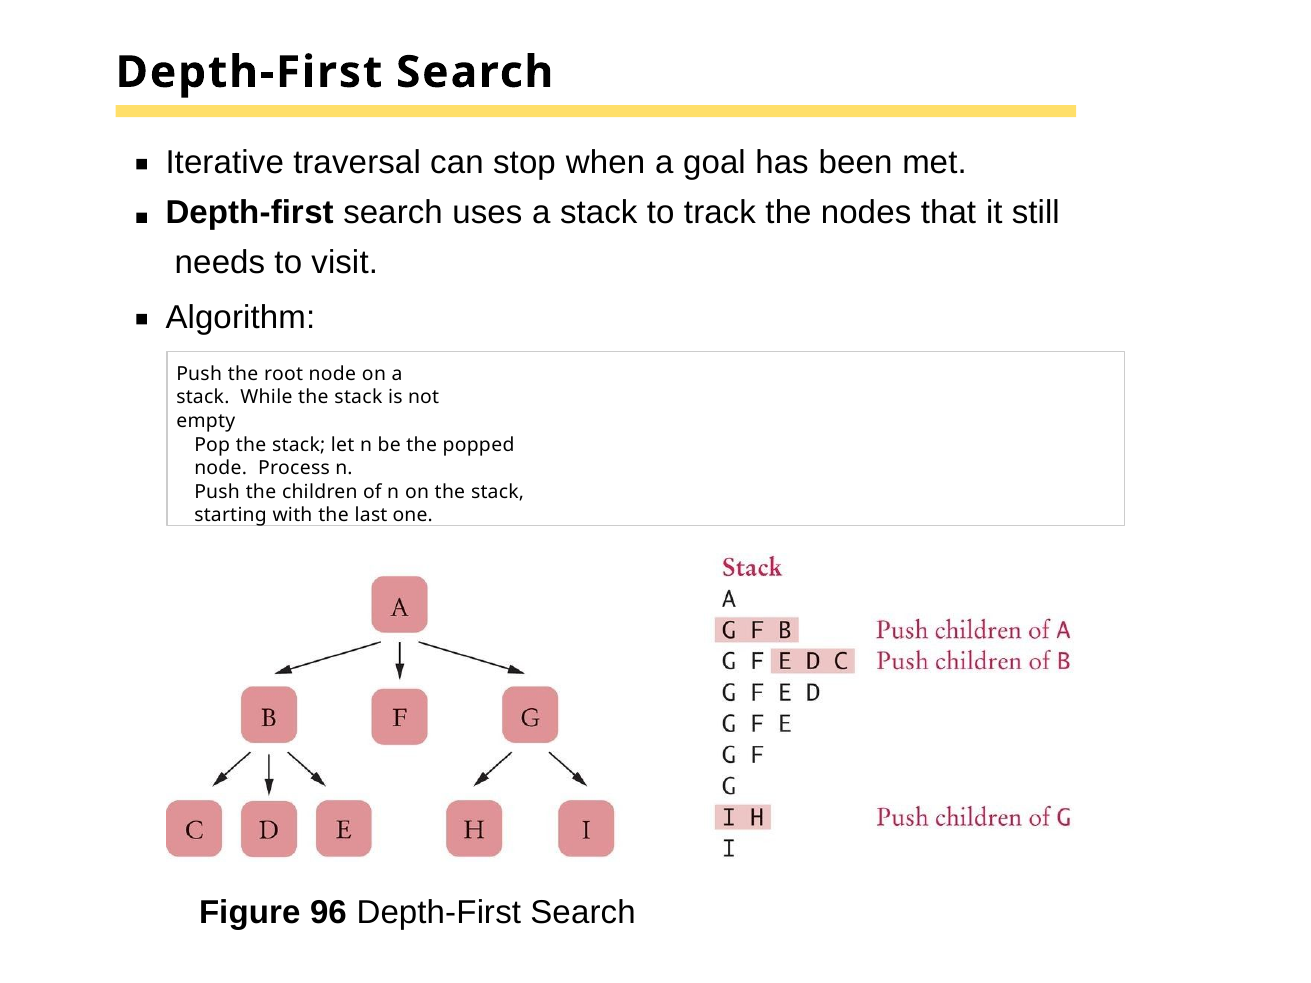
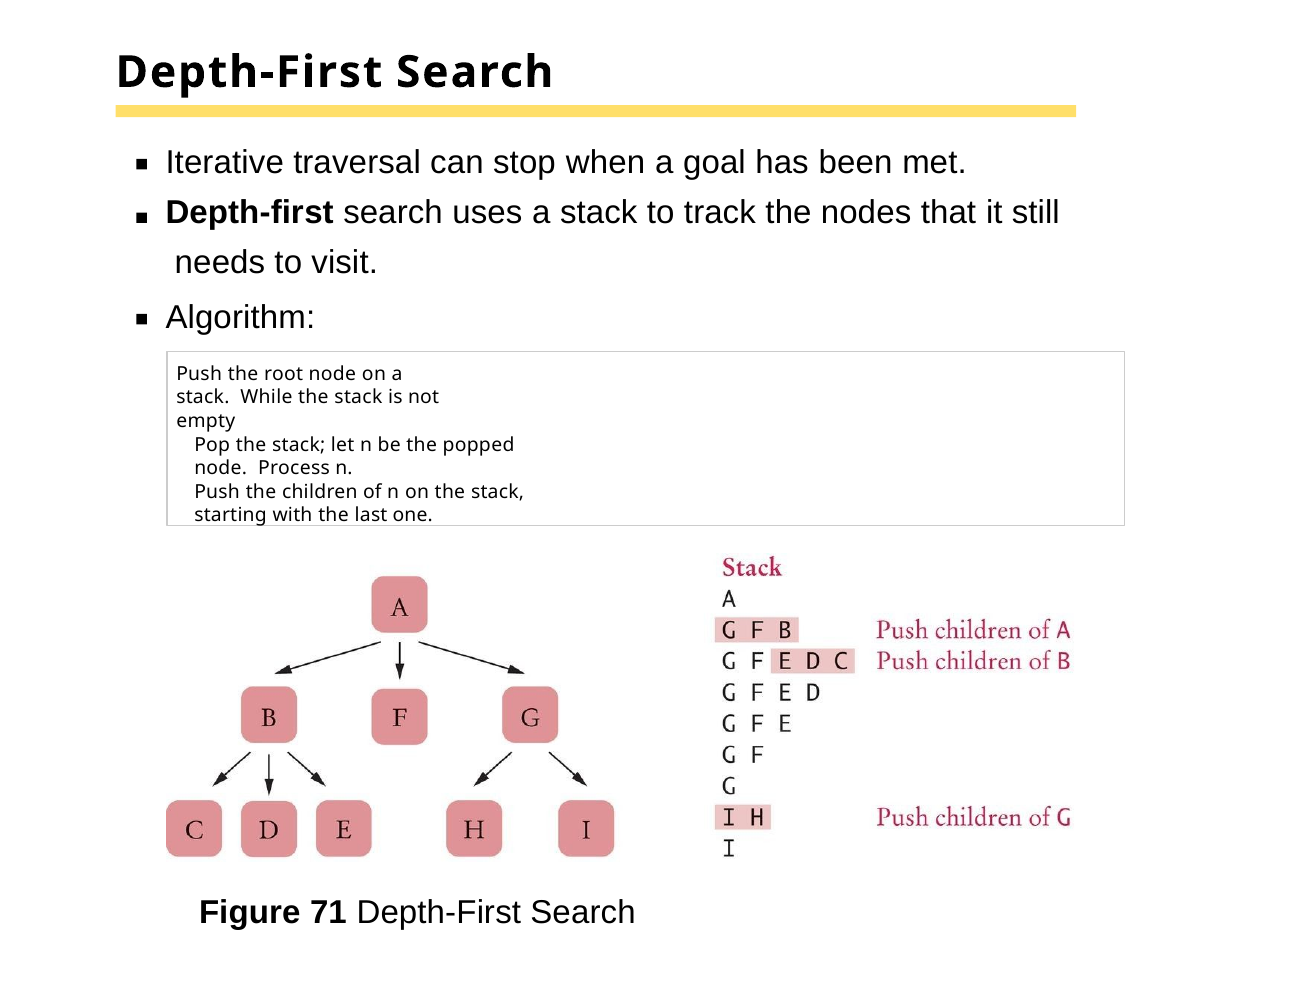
96: 96 -> 71
